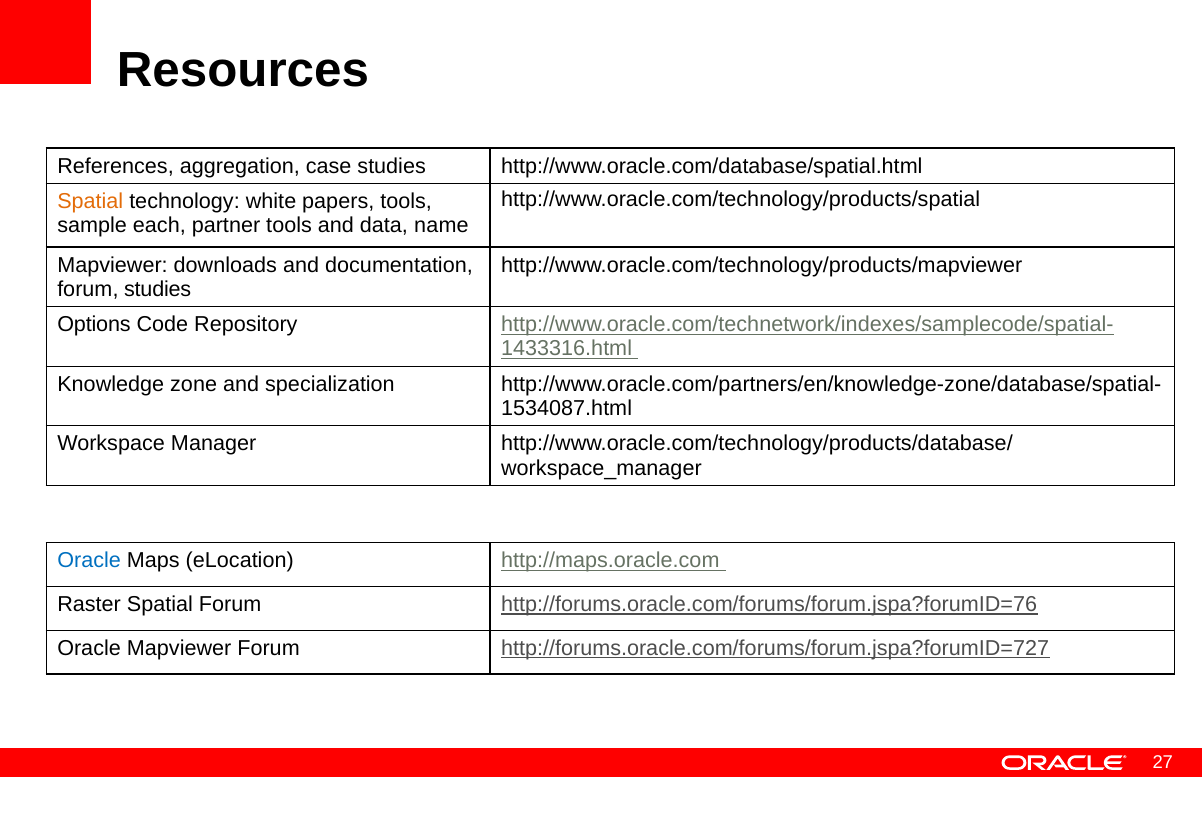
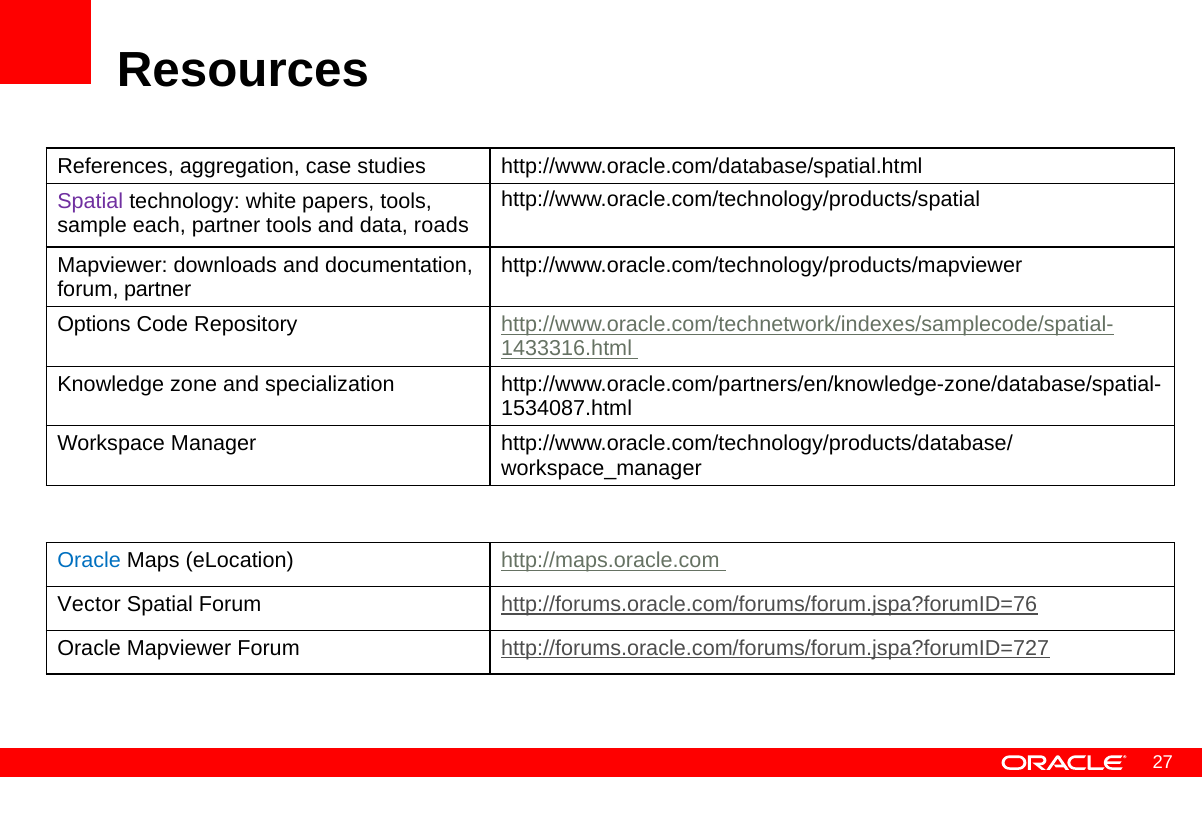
Spatial at (90, 201) colour: orange -> purple
name: name -> roads
forum studies: studies -> partner
Raster: Raster -> Vector
